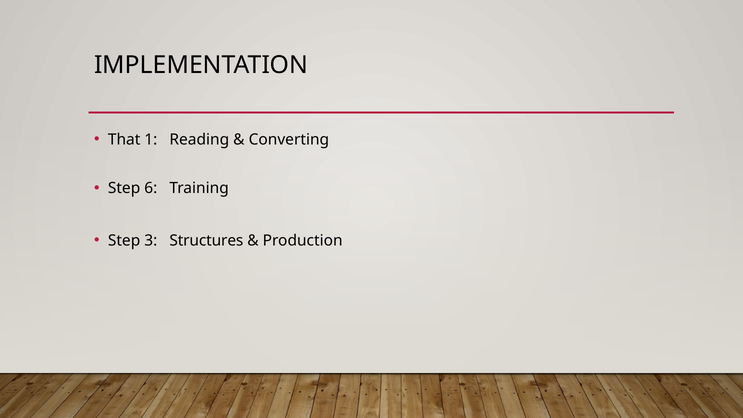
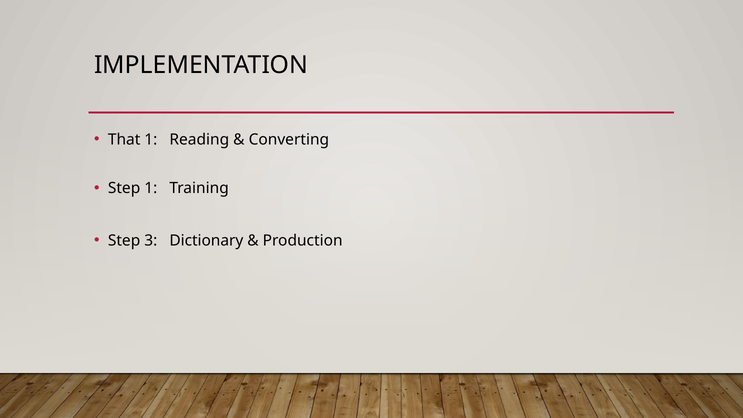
Step 6: 6 -> 1
Structures: Structures -> Dictionary
